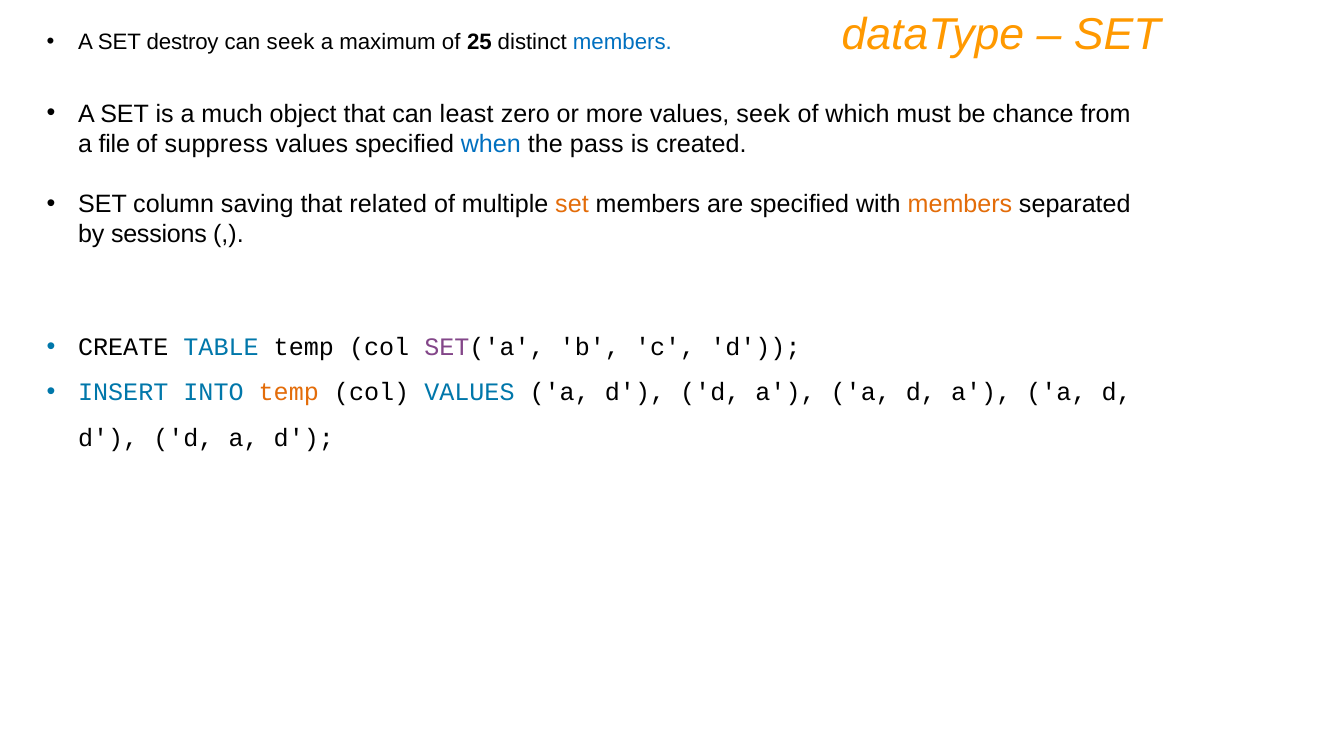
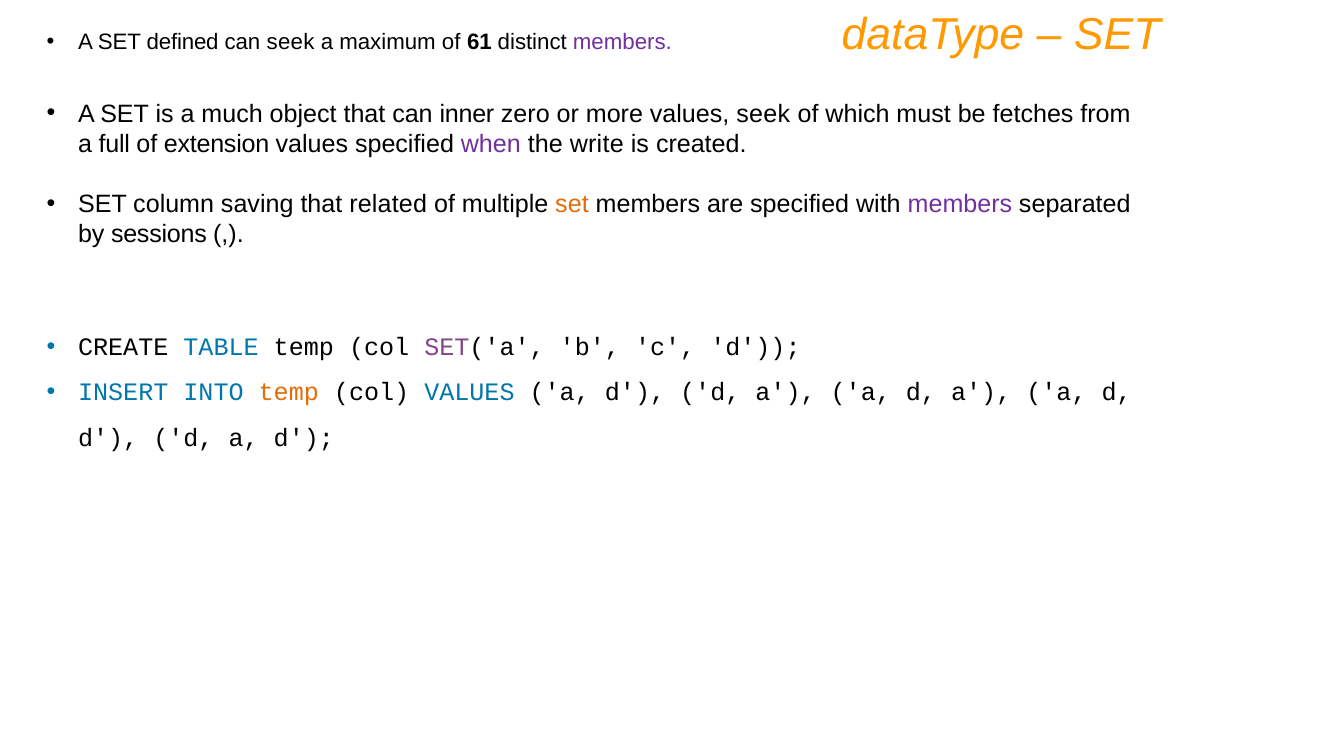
destroy: destroy -> defined
25: 25 -> 61
members at (622, 42) colour: blue -> purple
least: least -> inner
chance: chance -> fetches
file: file -> full
suppress: suppress -> extension
when colour: blue -> purple
pass: pass -> write
members at (960, 204) colour: orange -> purple
